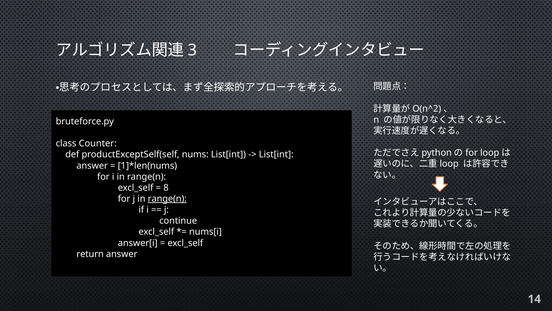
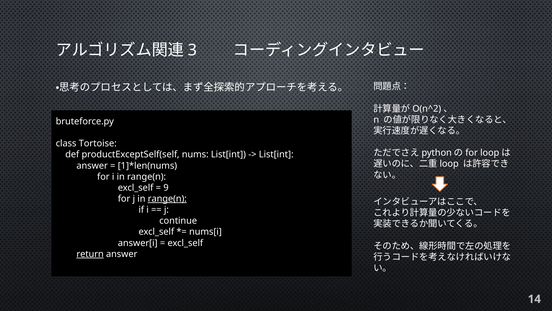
Counter: Counter -> Tortoise
8: 8 -> 9
return underline: none -> present
